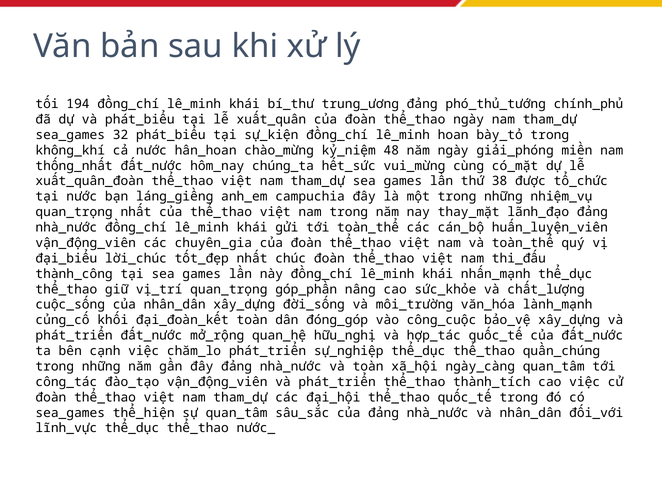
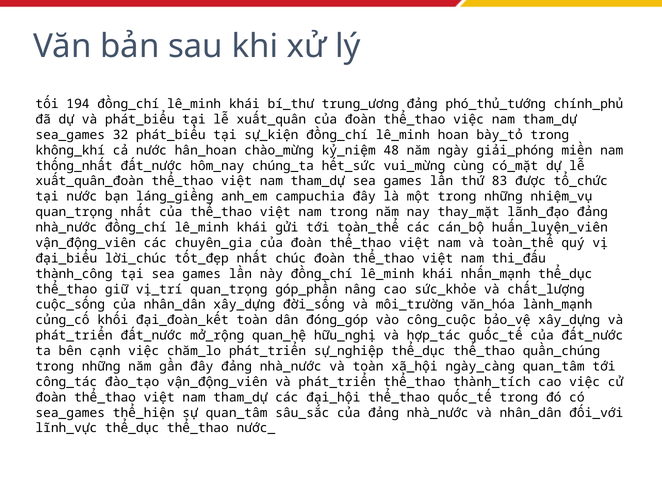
thể_thao ngày: ngày -> việc
38: 38 -> 83
